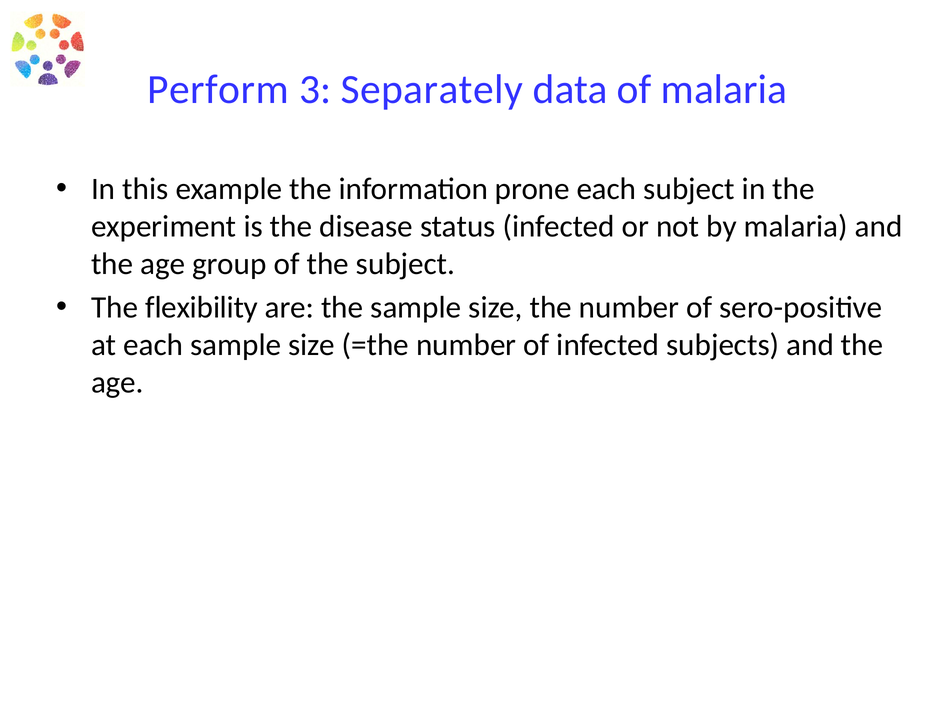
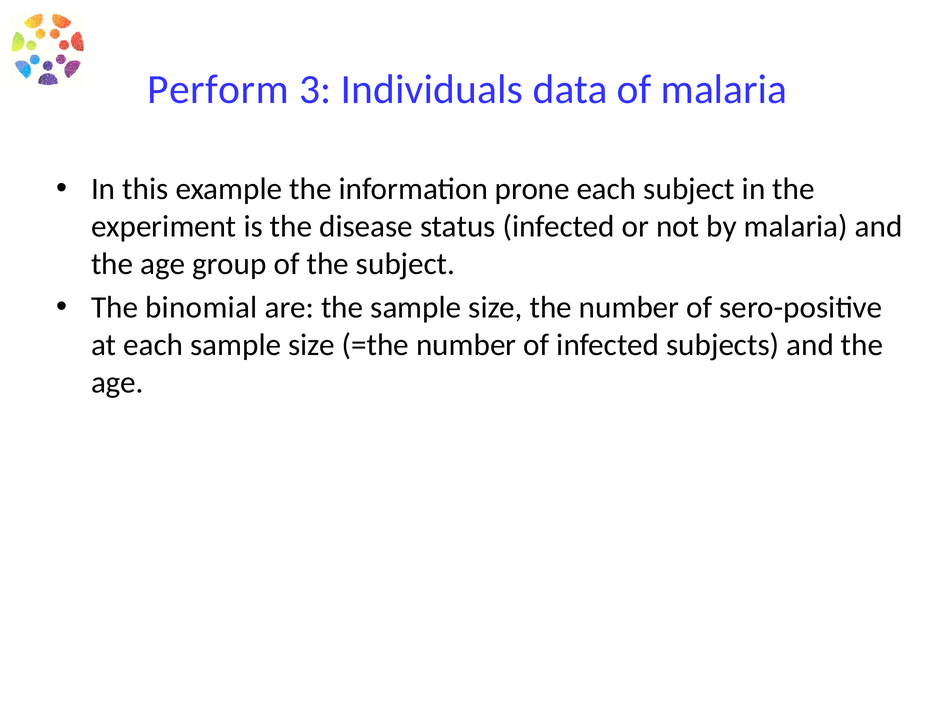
Separately: Separately -> Individuals
flexibility: flexibility -> binomial
